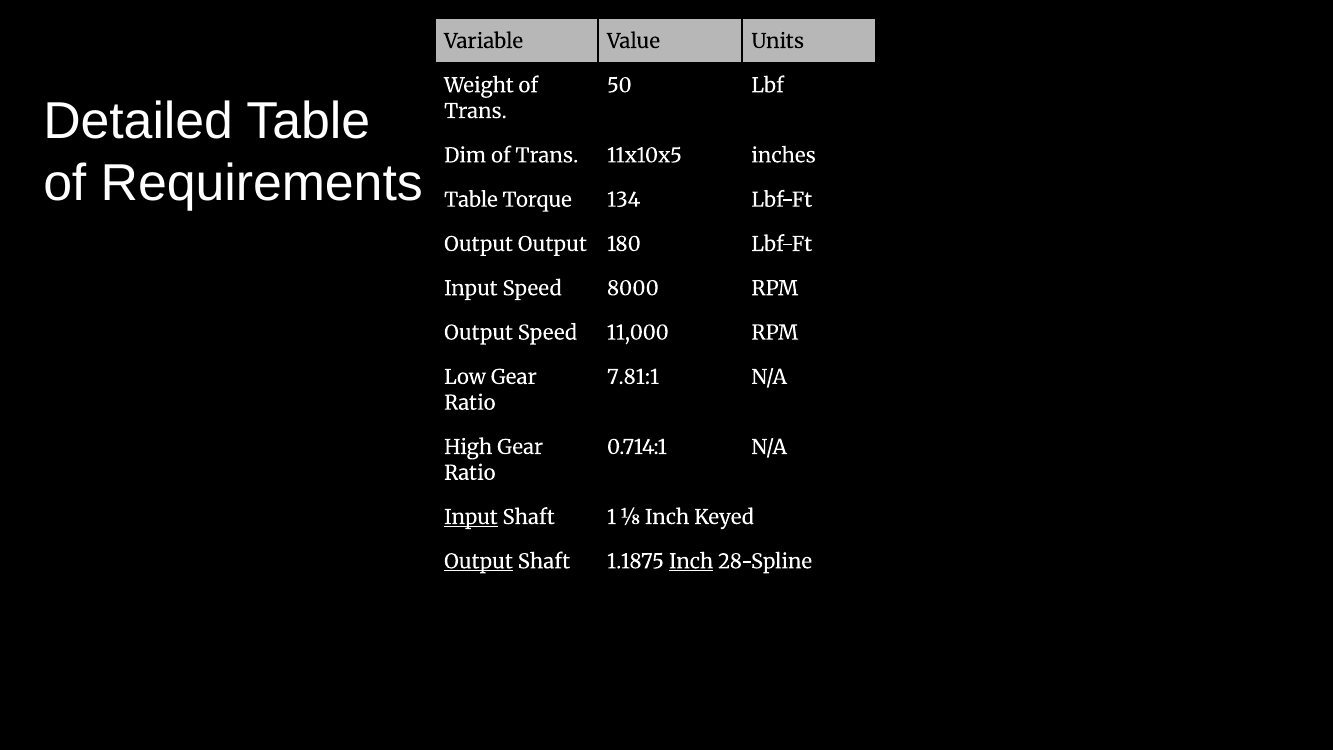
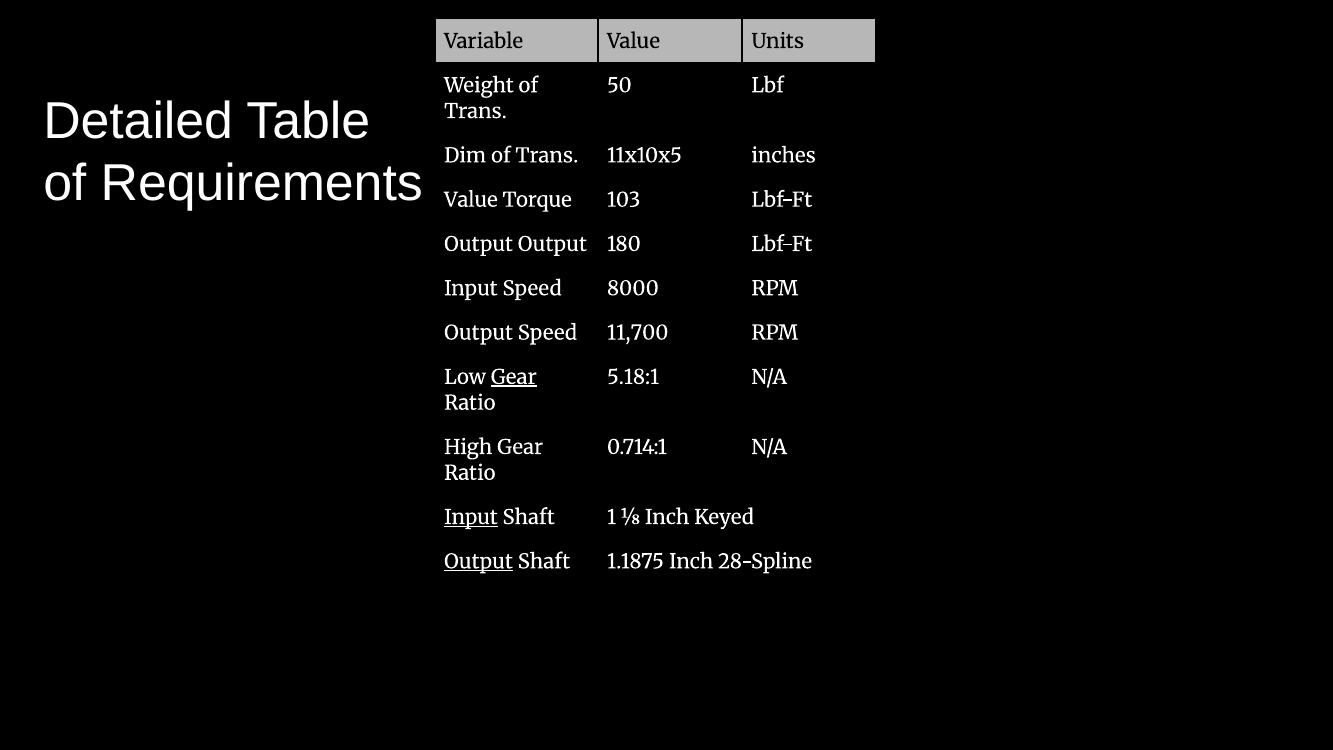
Table at (471, 200): Table -> Value
134: 134 -> 103
11,000: 11,000 -> 11,700
Gear at (514, 377) underline: none -> present
7.81:1: 7.81:1 -> 5.18:1
Inch at (691, 562) underline: present -> none
